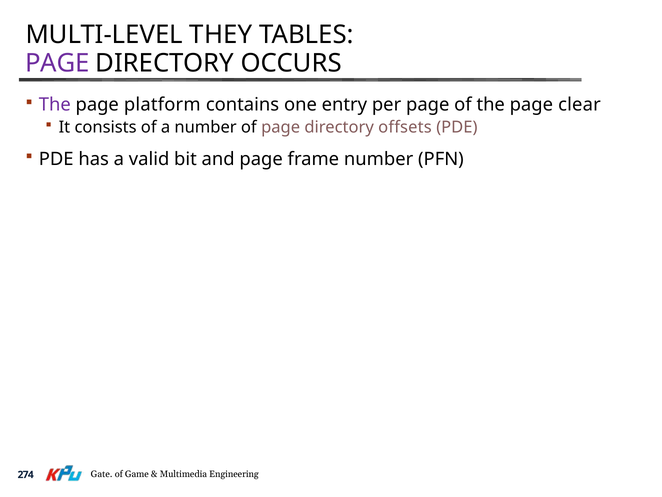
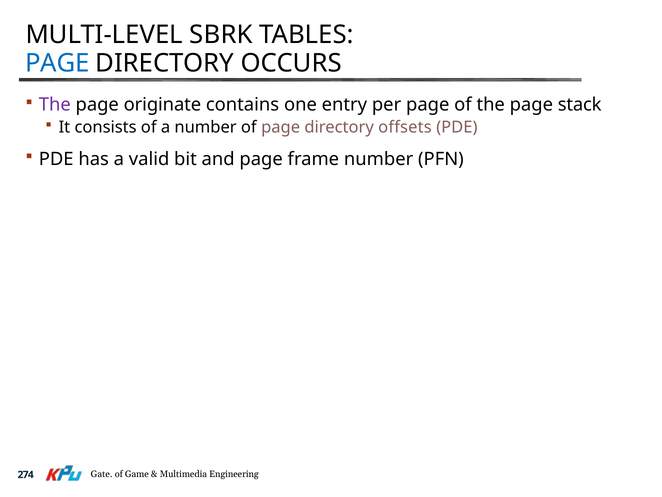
THEY: THEY -> SBRK
PAGE at (57, 63) colour: purple -> blue
platform: platform -> originate
clear: clear -> stack
